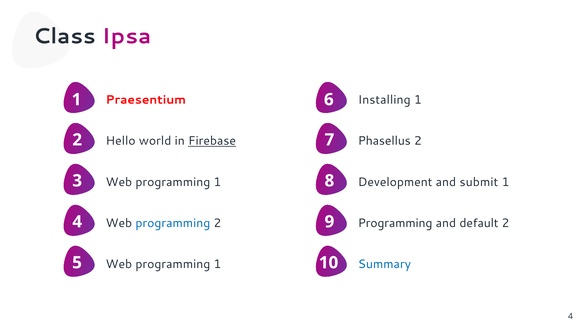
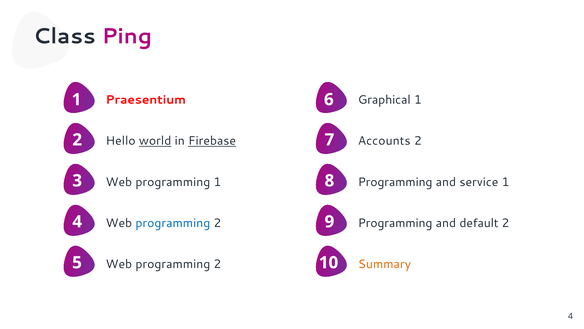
Ipsa: Ipsa -> Ping
Installing: Installing -> Graphical
world underline: none -> present
Phasellus: Phasellus -> Accounts
Development at (395, 182): Development -> Programming
submit: submit -> service
1 at (217, 264): 1 -> 2
Summary colour: blue -> orange
